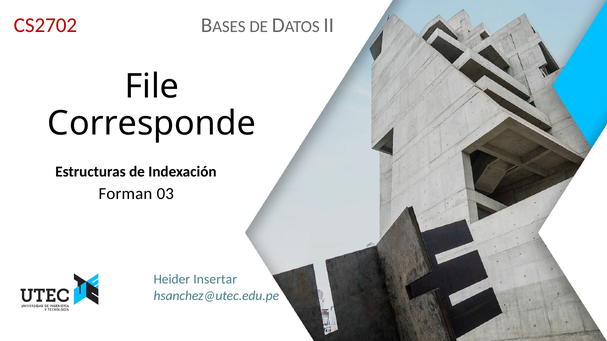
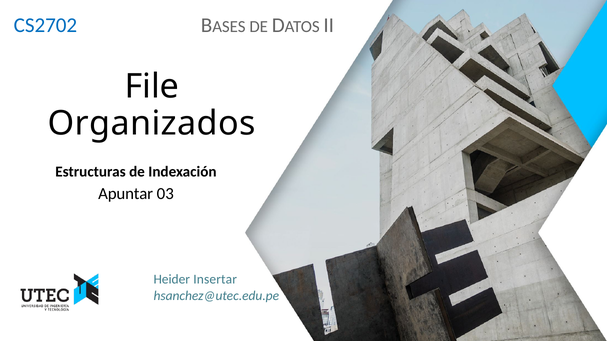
CS2702 colour: red -> blue
Corresponde: Corresponde -> Organizados
Forman: Forman -> Apuntar
